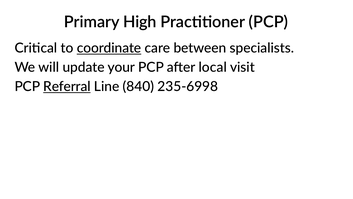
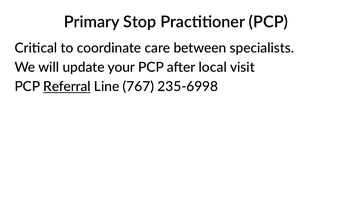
High: High -> Stop
coordinate underline: present -> none
840: 840 -> 767
